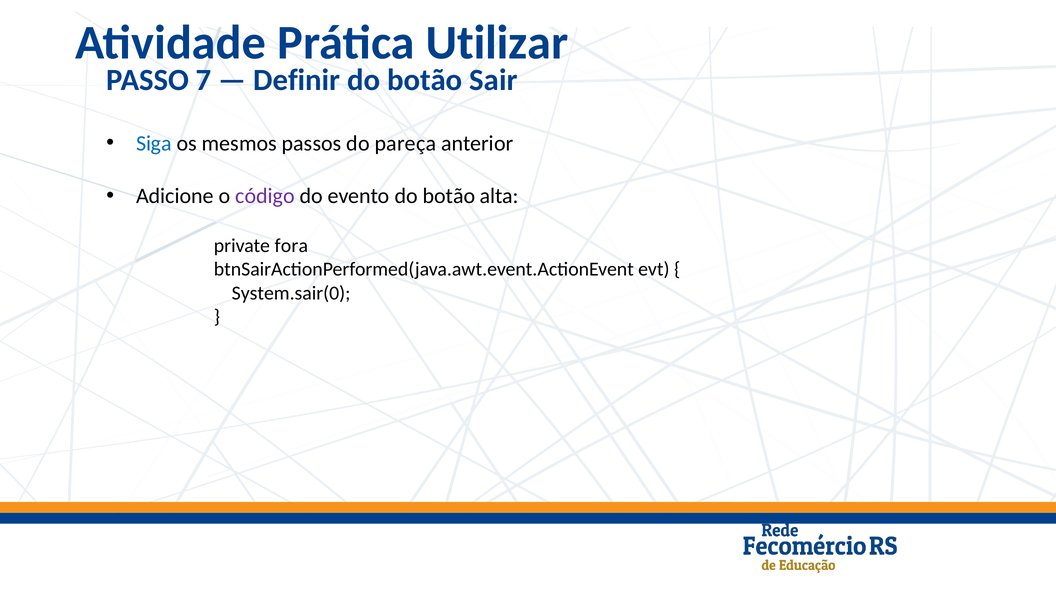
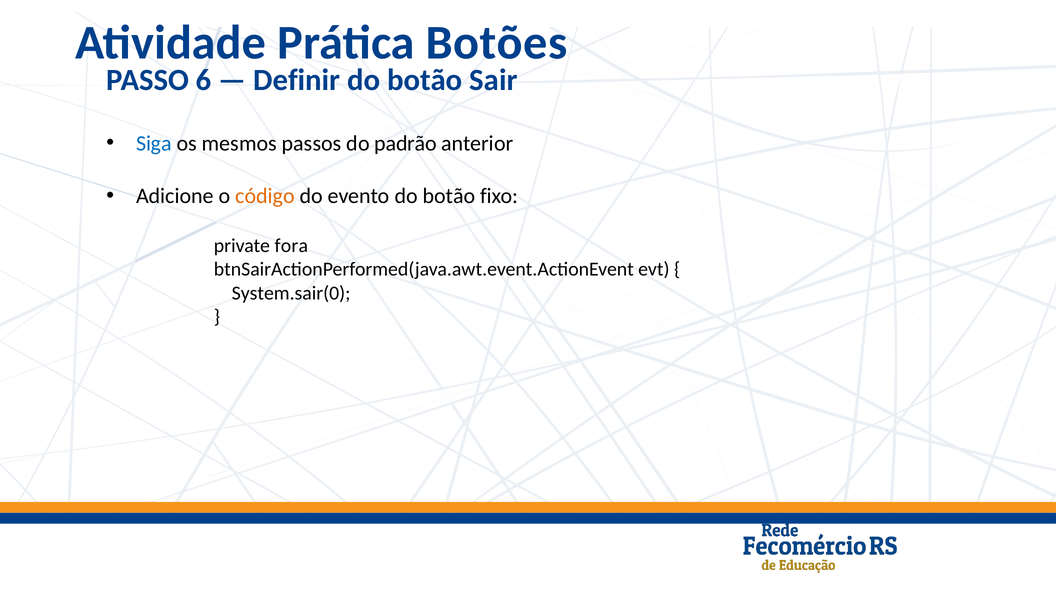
Utilizar: Utilizar -> Botões
7: 7 -> 6
pareça: pareça -> padrão
código colour: purple -> orange
alta: alta -> fixo
